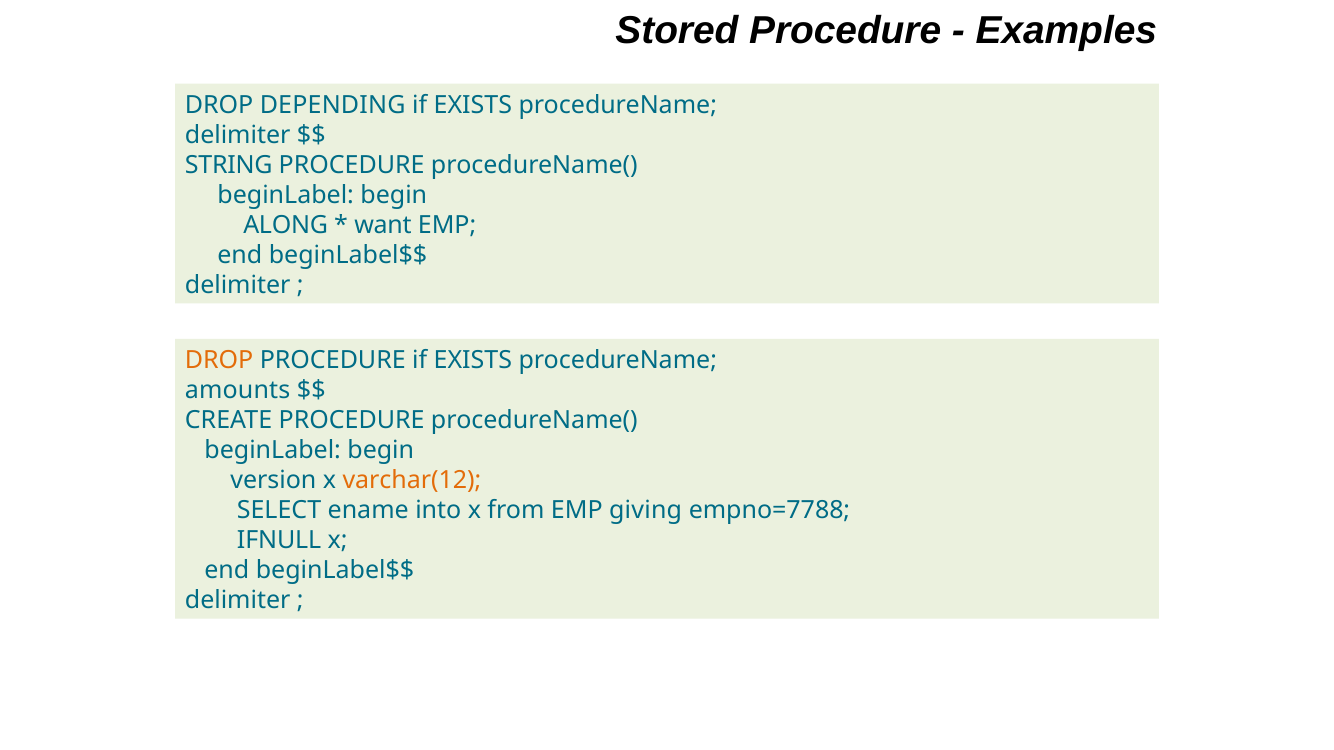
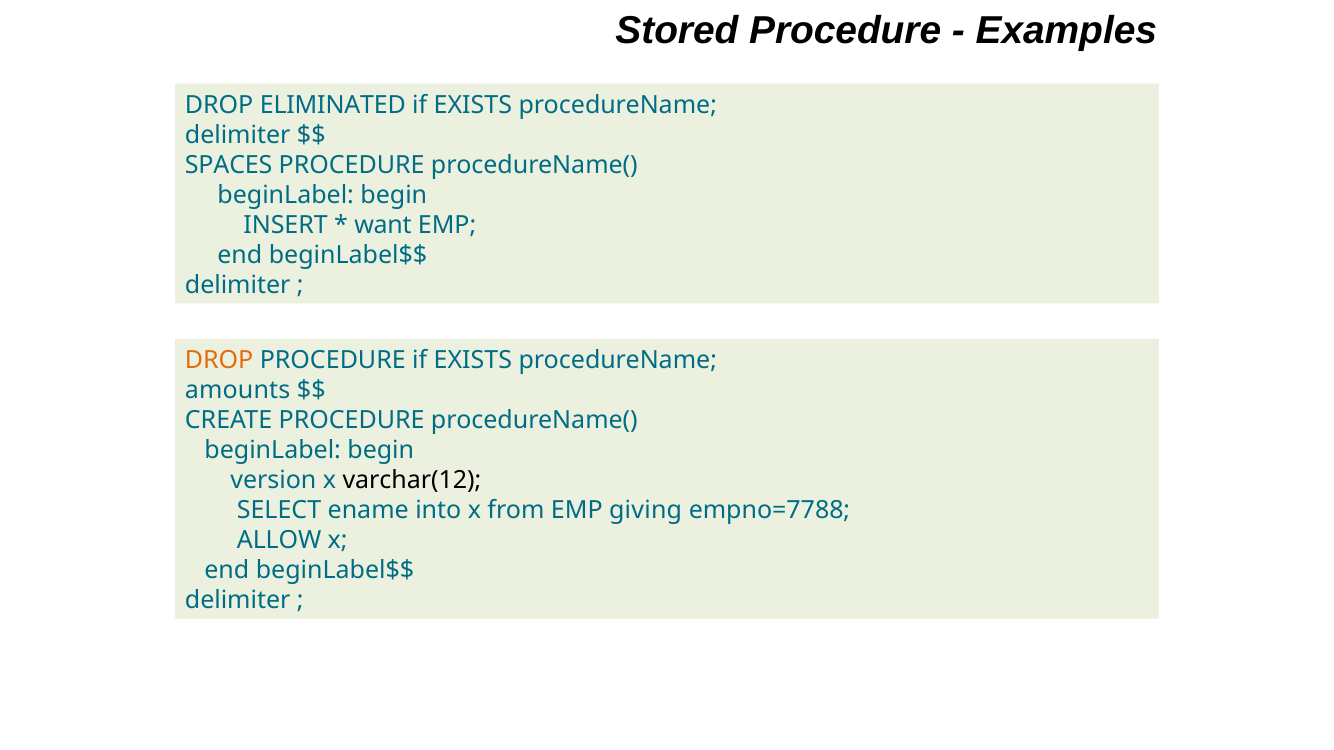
DEPENDING: DEPENDING -> ELIMINATED
STRING: STRING -> SPACES
ALONG: ALONG -> INSERT
varchar(12 colour: orange -> black
IFNULL: IFNULL -> ALLOW
